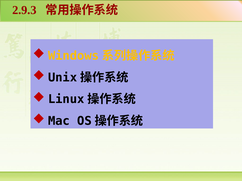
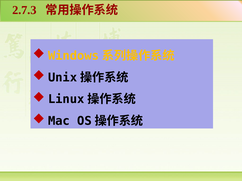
2.9.3: 2.9.3 -> 2.7.3
